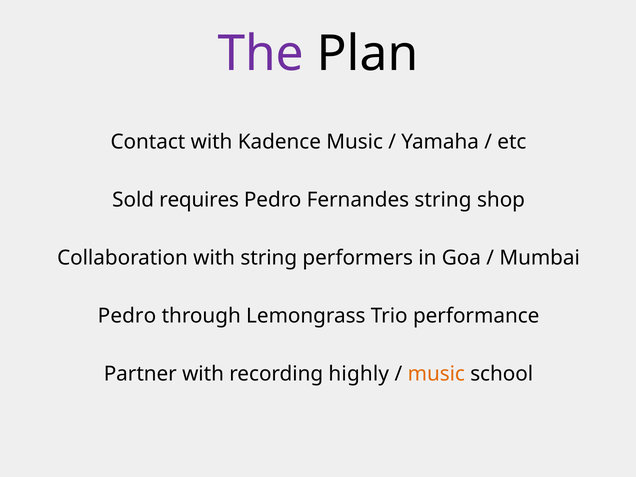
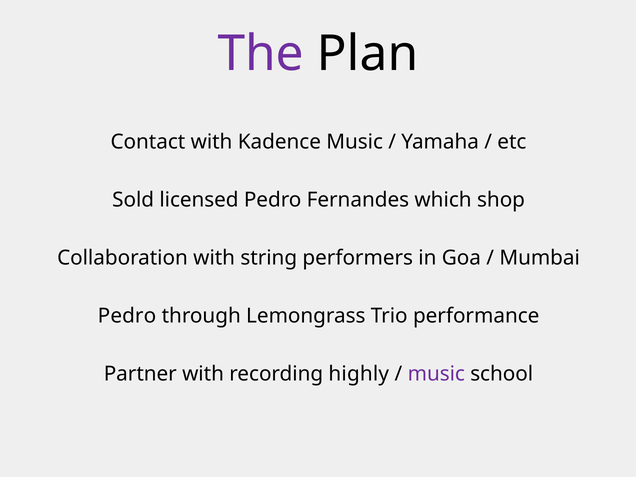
requires: requires -> licensed
Fernandes string: string -> which
music at (436, 374) colour: orange -> purple
